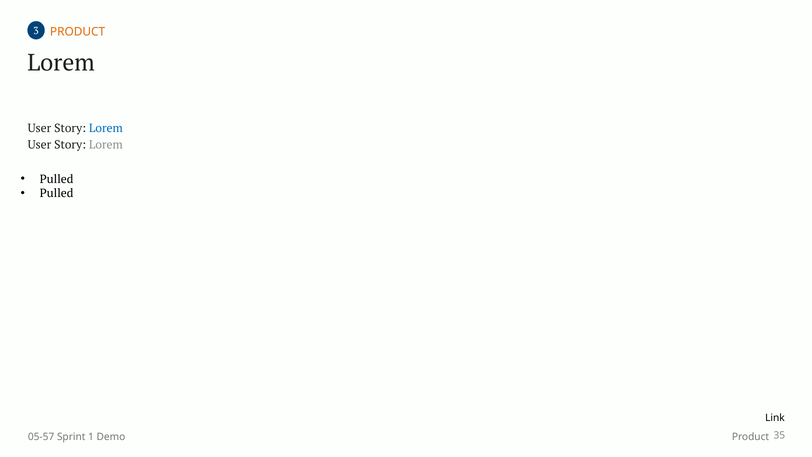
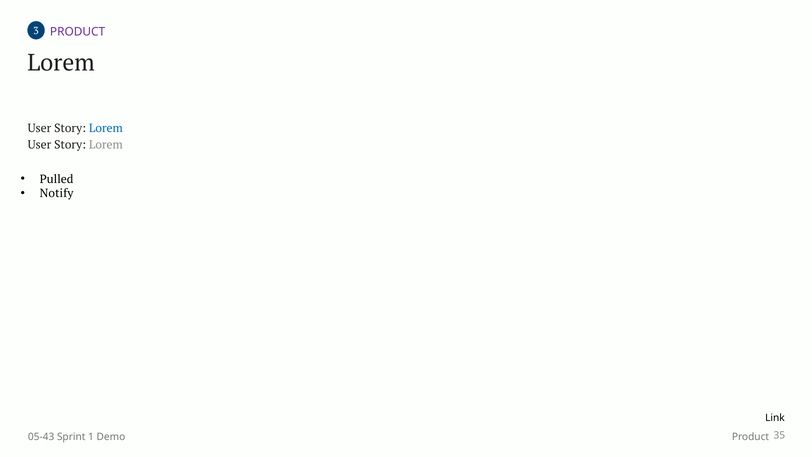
PRODUCT at (78, 32) colour: orange -> purple
Pulled at (57, 193): Pulled -> Notify
05-57: 05-57 -> 05-43
